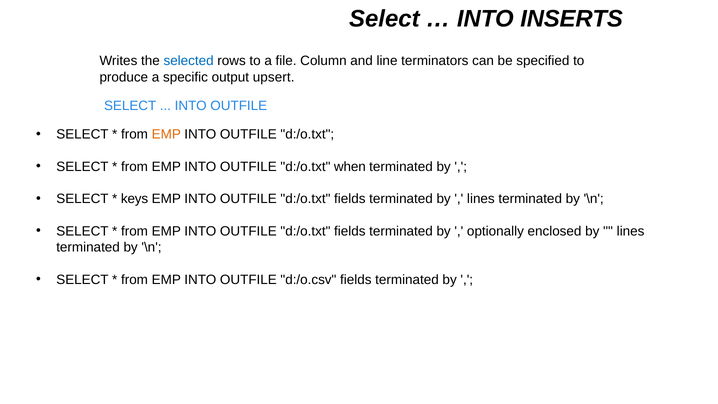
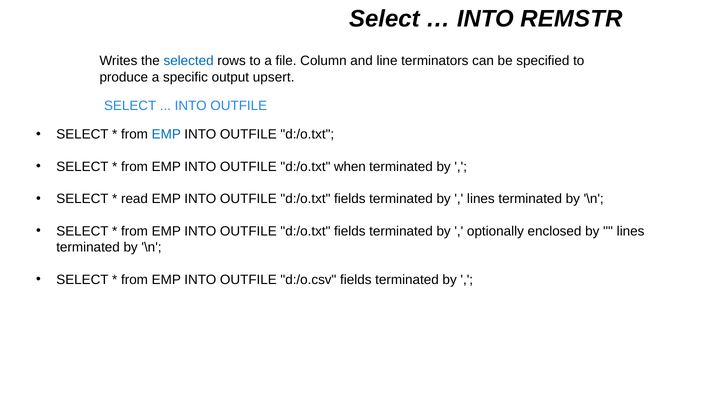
INSERTS: INSERTS -> REMSTR
EMP at (166, 134) colour: orange -> blue
keys: keys -> read
